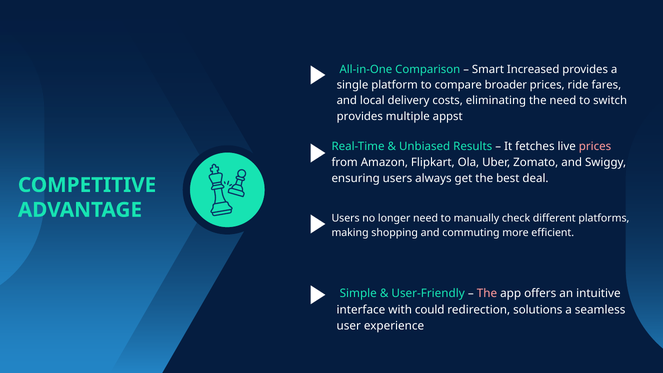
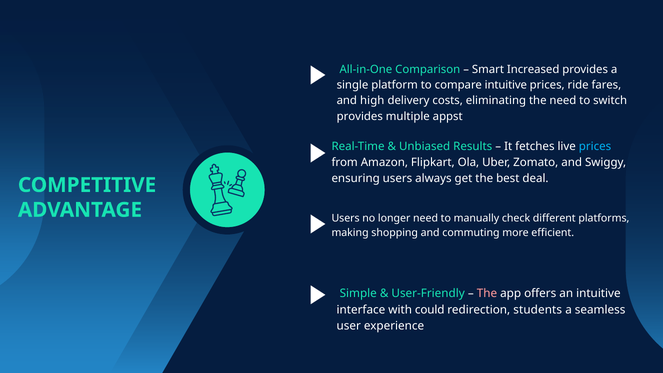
compare broader: broader -> intuitive
local: local -> high
prices at (595, 146) colour: pink -> light blue
solutions: solutions -> students
